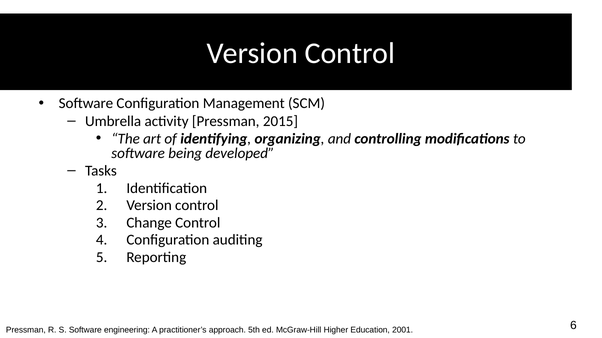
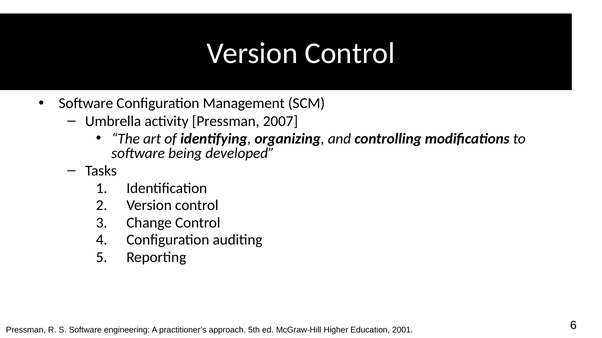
2015: 2015 -> 2007
